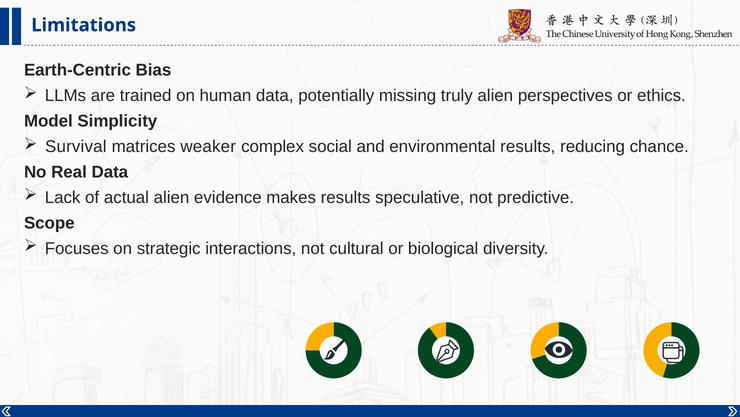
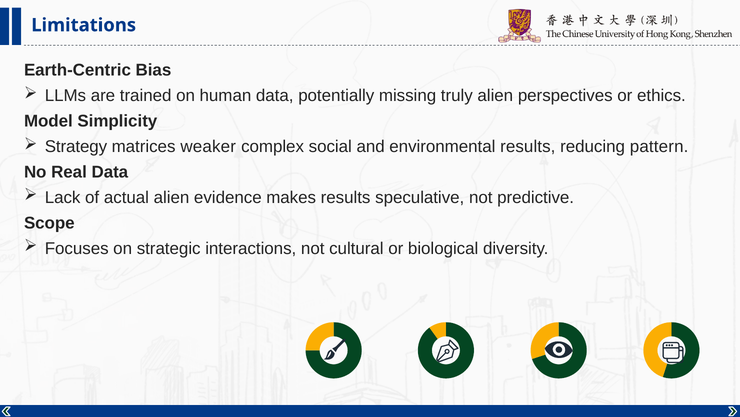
Survival: Survival -> Strategy
chance: chance -> pattern
